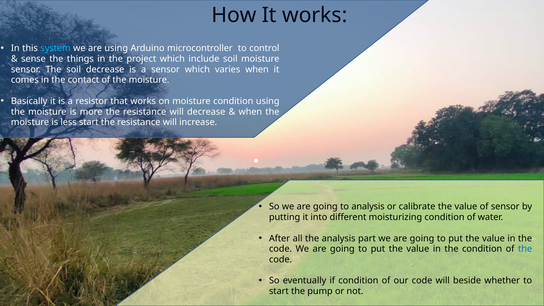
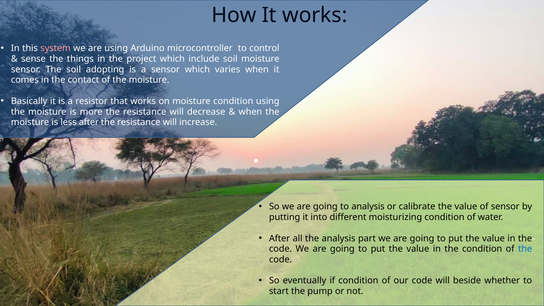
system colour: light blue -> pink
soil decrease: decrease -> adopting
less start: start -> after
